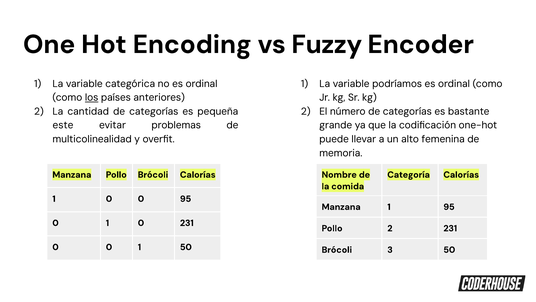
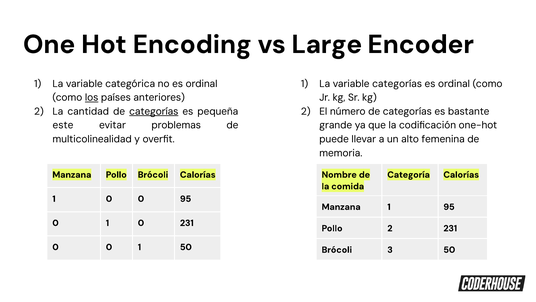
Fuzzy: Fuzzy -> Large
variable podríamos: podríamos -> categorías
categorías at (154, 111) underline: none -> present
